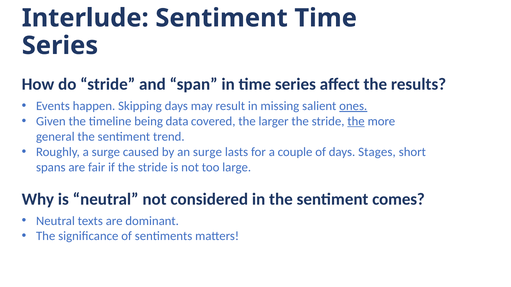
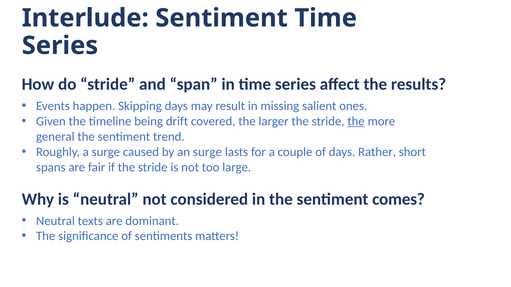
ones underline: present -> none
data: data -> drift
Stages: Stages -> Rather
